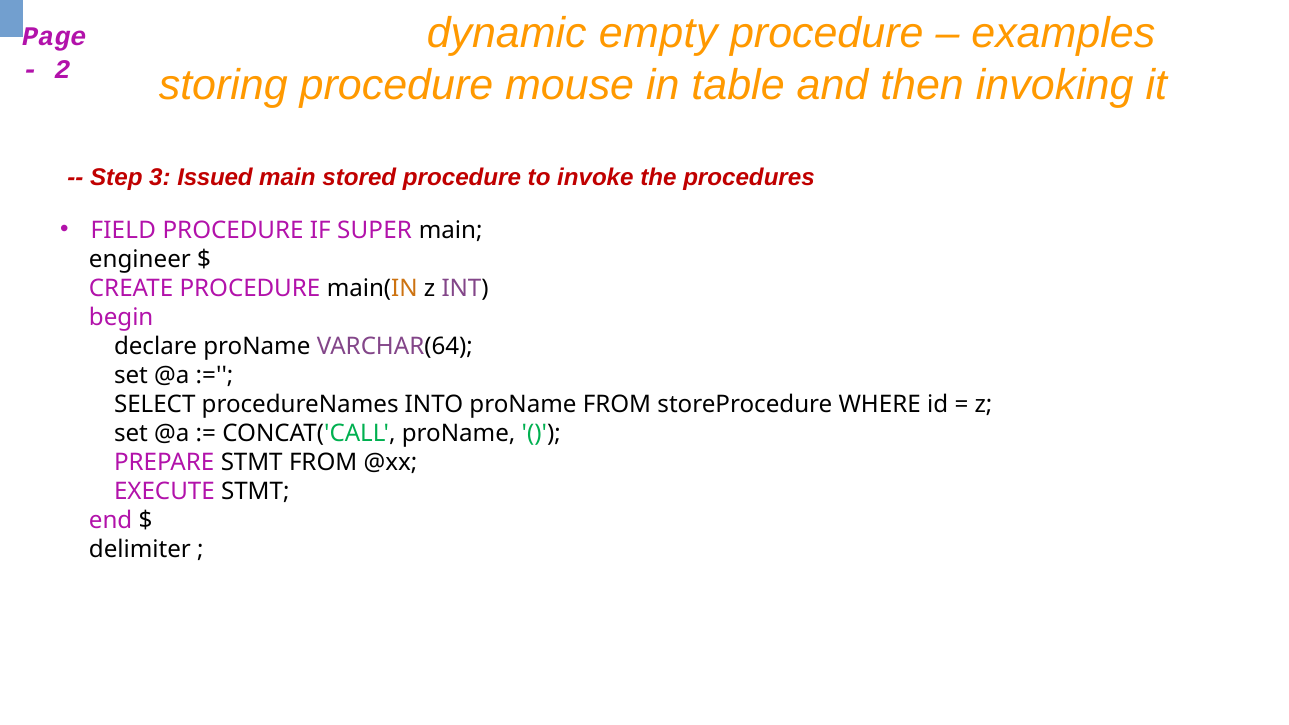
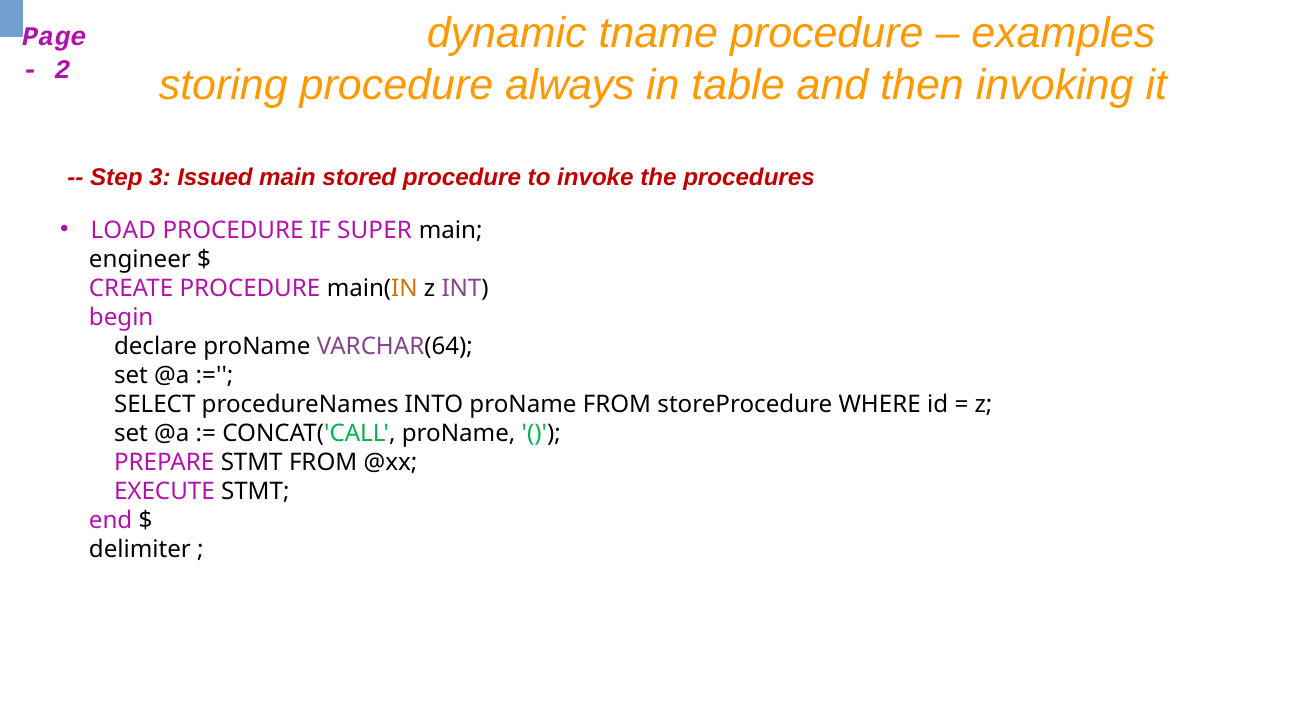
empty: empty -> tname
mouse: mouse -> always
FIELD: FIELD -> LOAD
